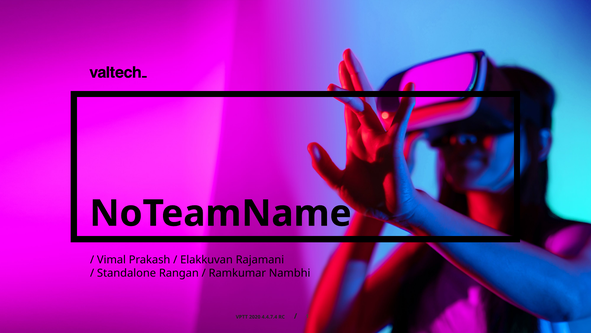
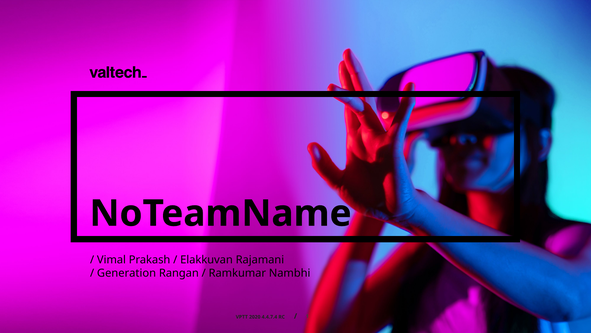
Standalone: Standalone -> Generation
